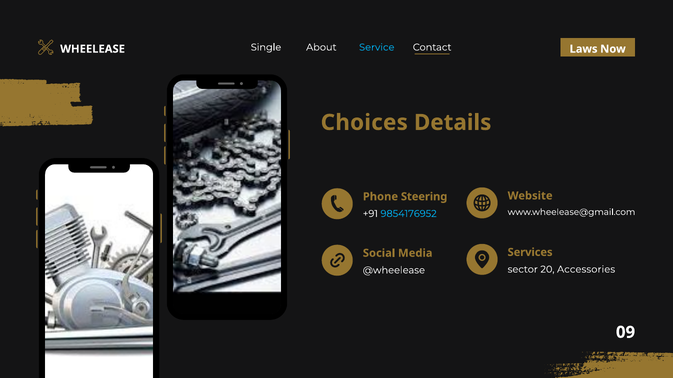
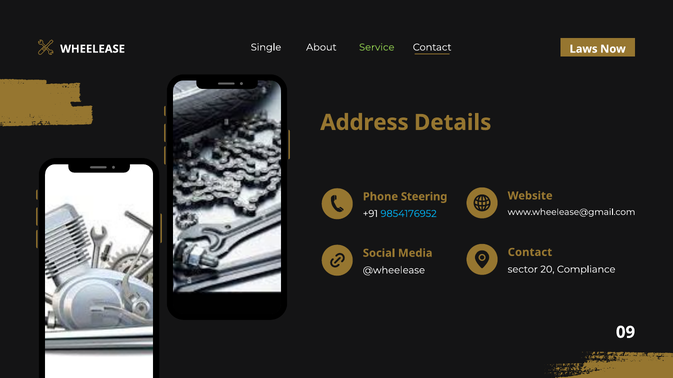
Service colour: light blue -> light green
Choices: Choices -> Address
Media Services: Services -> Contact
Accessories: Accessories -> Compliance
